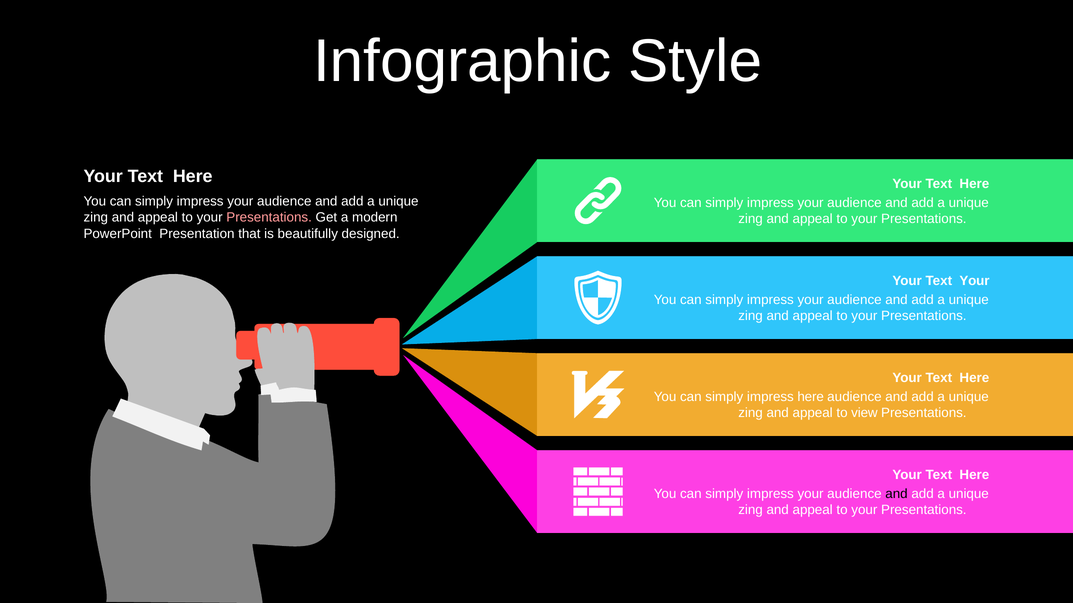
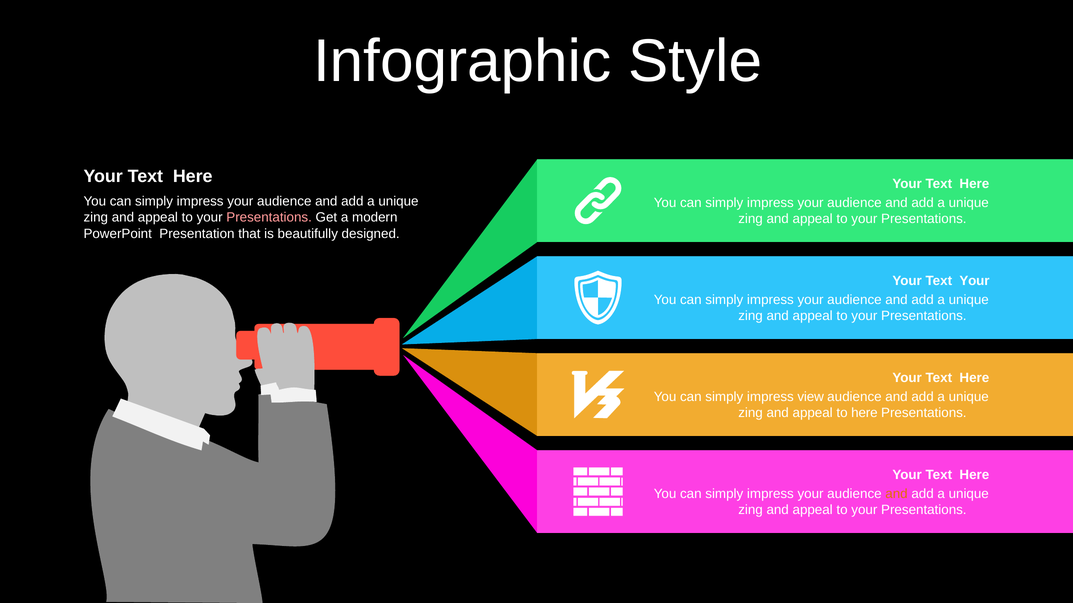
impress here: here -> view
to view: view -> here
and at (897, 494) colour: black -> orange
